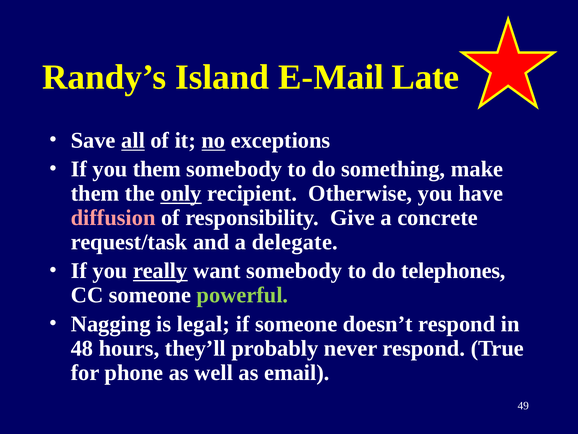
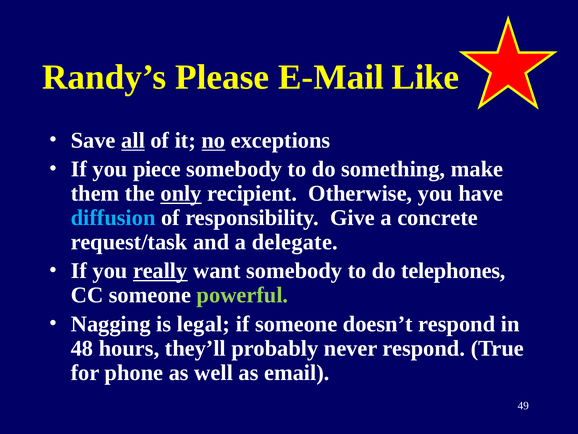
Island: Island -> Please
Late: Late -> Like
you them: them -> piece
diffusion colour: pink -> light blue
